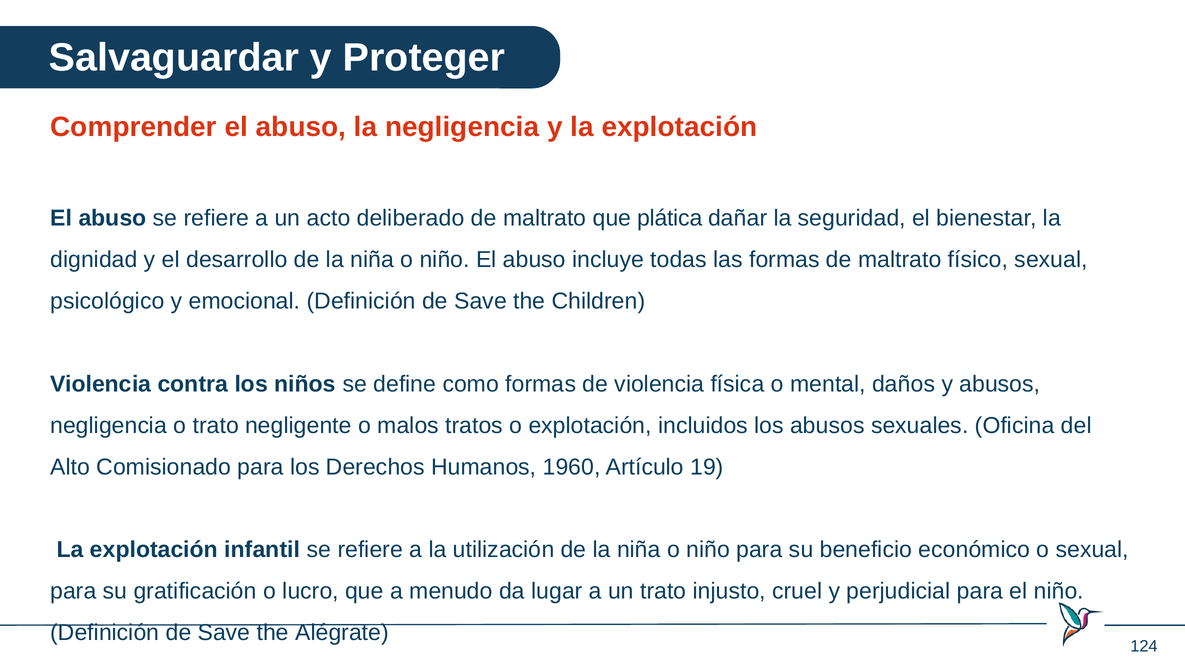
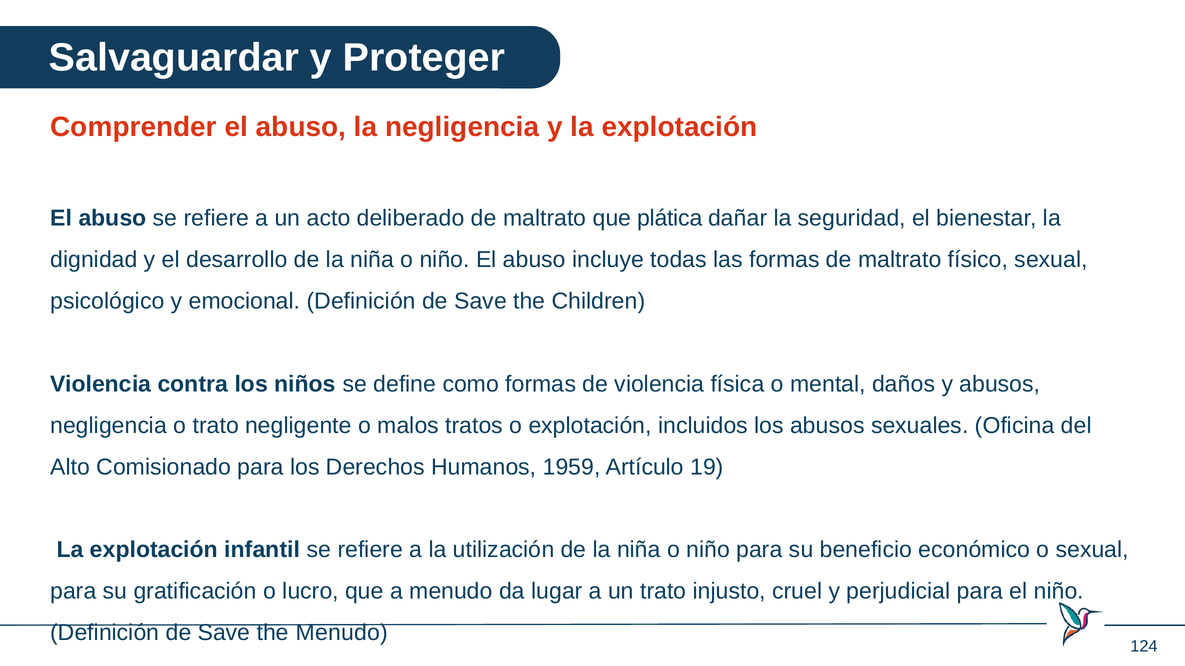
1960: 1960 -> 1959
the Alégrate: Alégrate -> Menudo
